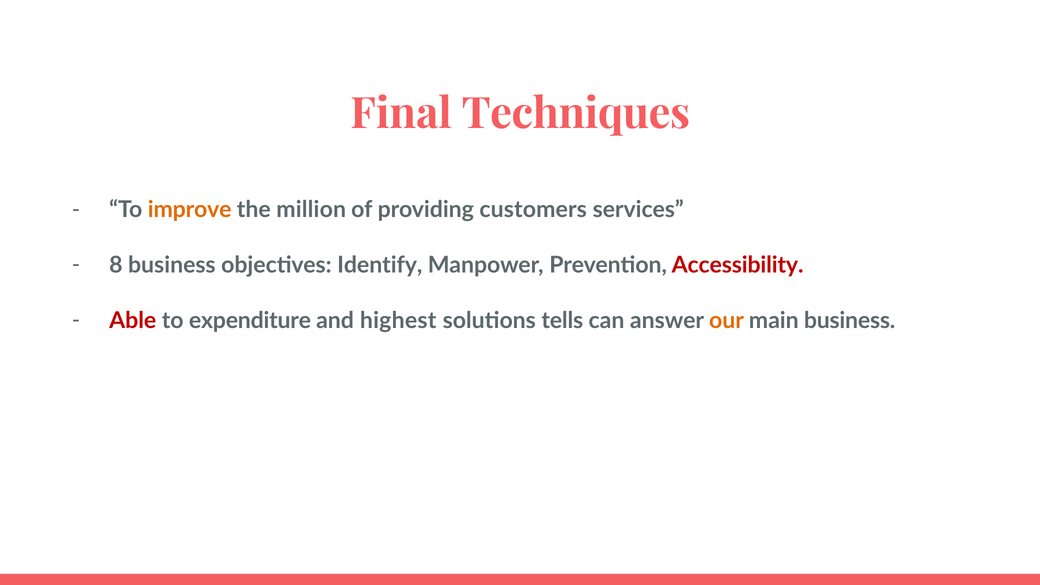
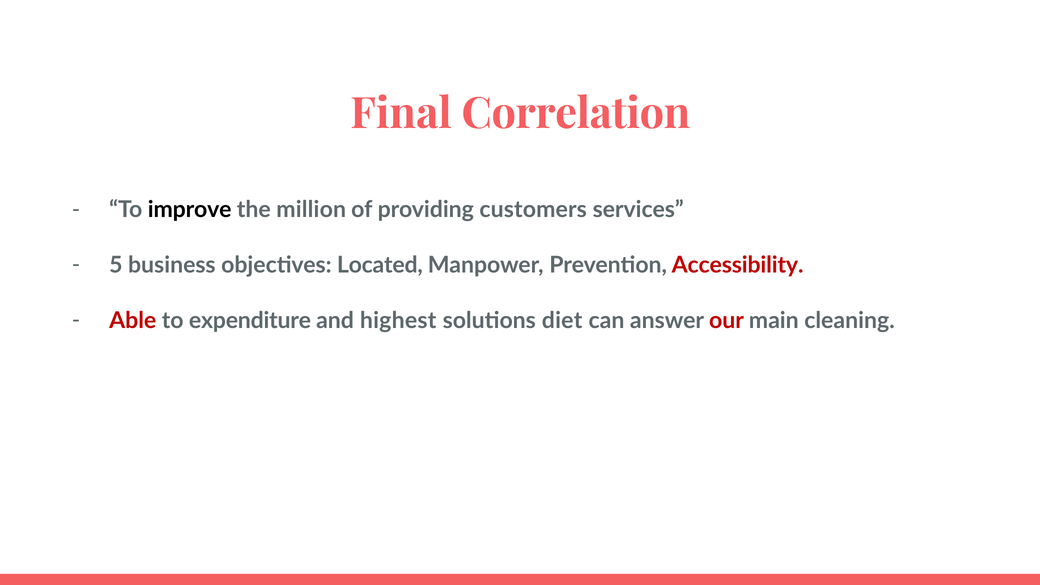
Techniques: Techniques -> Correlation
improve colour: orange -> black
8: 8 -> 5
Identify: Identify -> Located
tells: tells -> diet
our colour: orange -> red
main business: business -> cleaning
